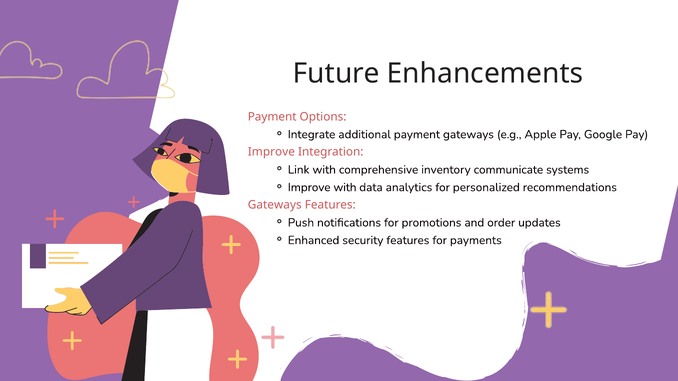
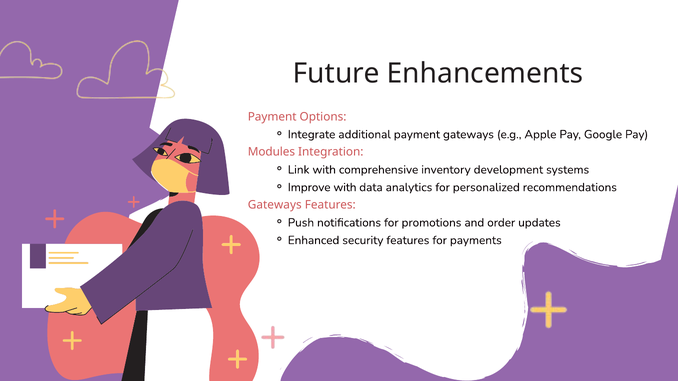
Improve at (271, 152): Improve -> Modules
communicate: communicate -> development
